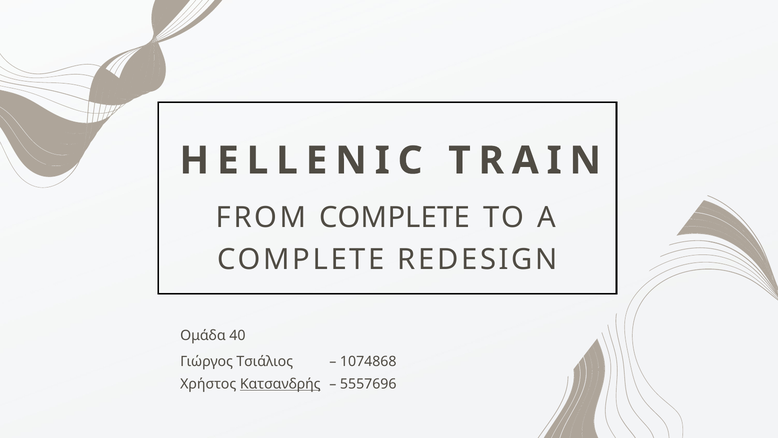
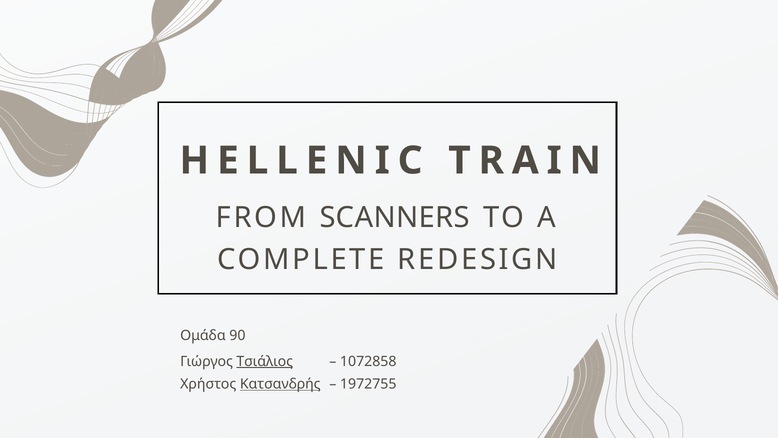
FROM COMPLETE: COMPLETE -> SCANNERS
40: 40 -> 90
Τσιάλιος underline: none -> present
1074868: 1074868 -> 1072858
5557696: 5557696 -> 1972755
